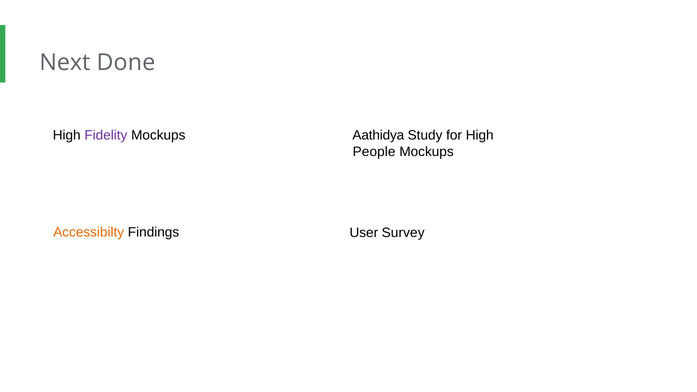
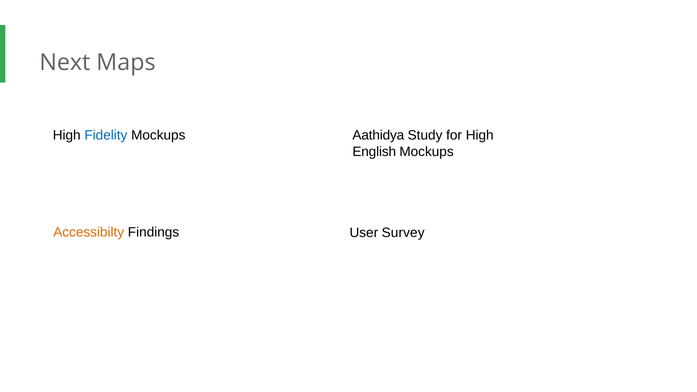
Done: Done -> Maps
Fidelity colour: purple -> blue
People: People -> English
